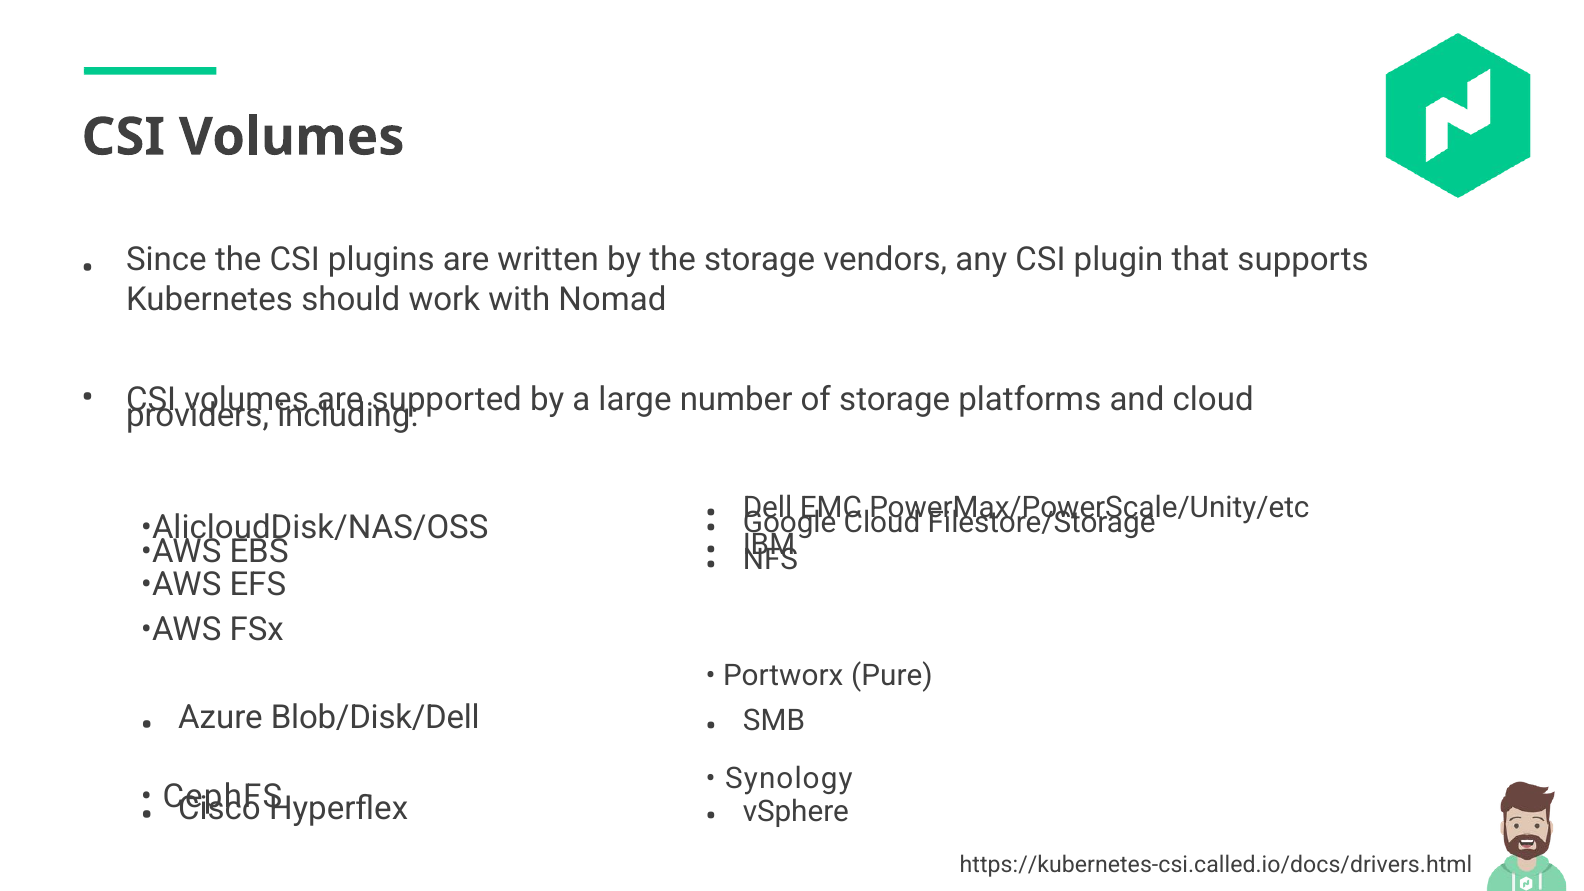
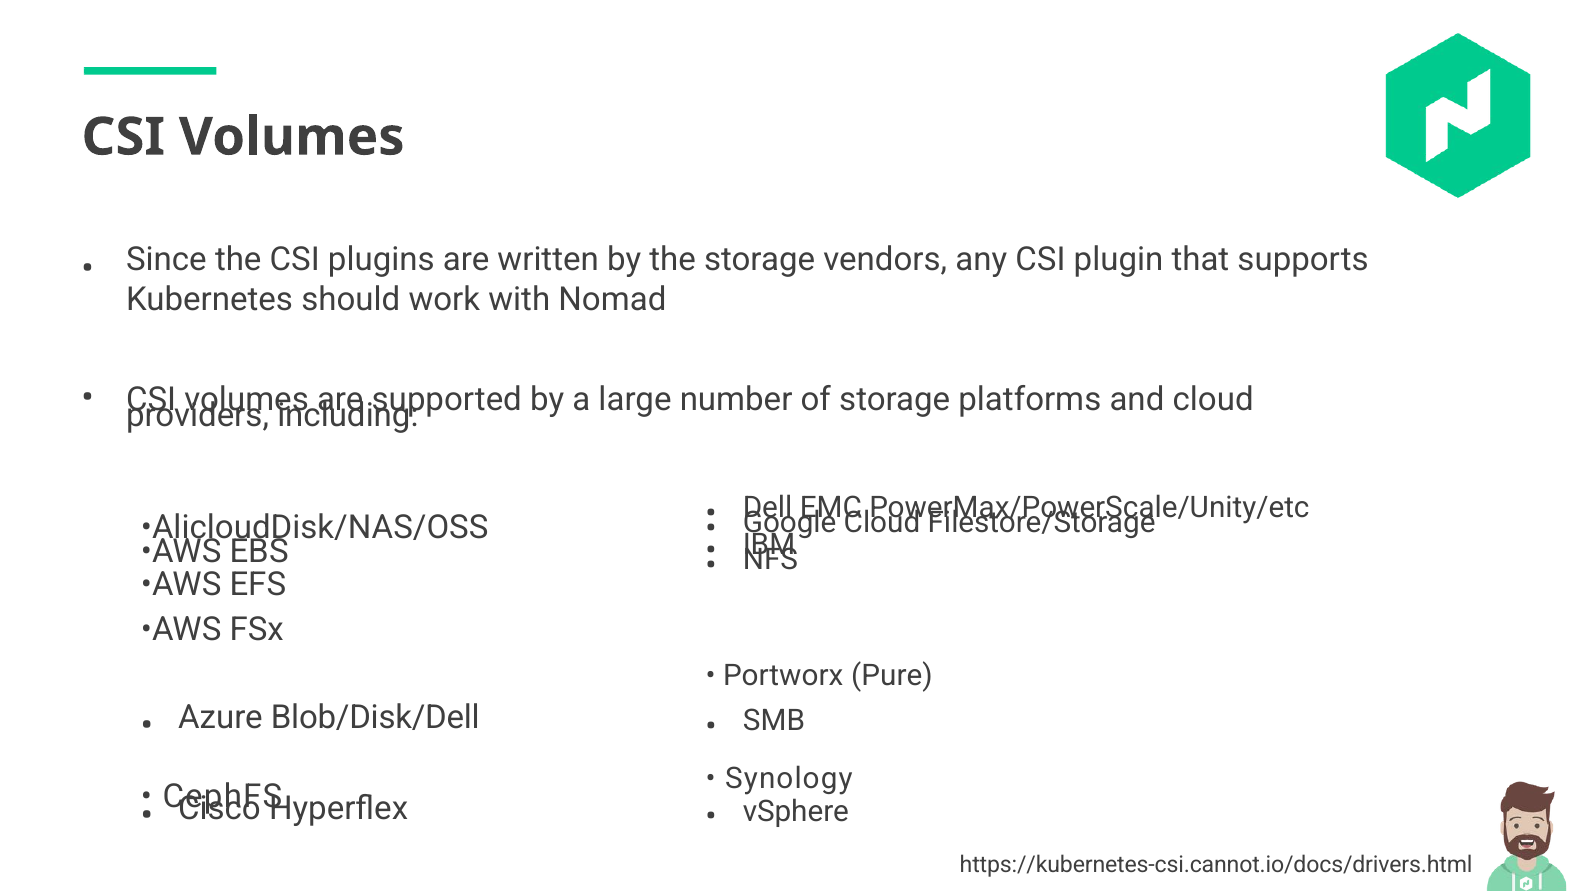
https://kubernetes-csi.called.io/docs/drivers.html: https://kubernetes-csi.called.io/docs/drivers.html -> https://kubernetes-csi.cannot.io/docs/drivers.html
